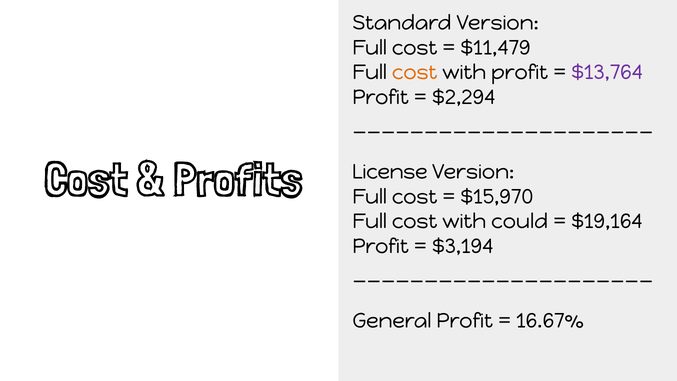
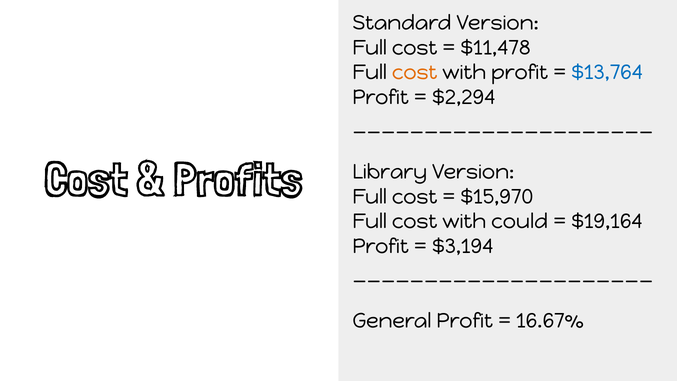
$11,479: $11,479 -> $11,478
$13,764 colour: purple -> blue
License: License -> Library
